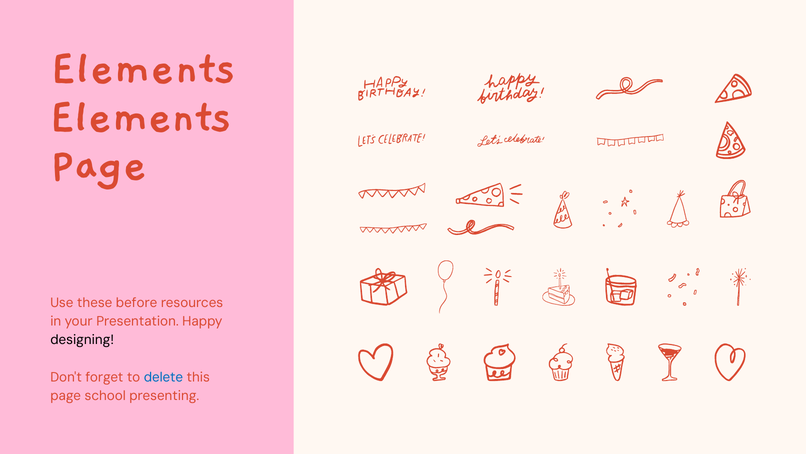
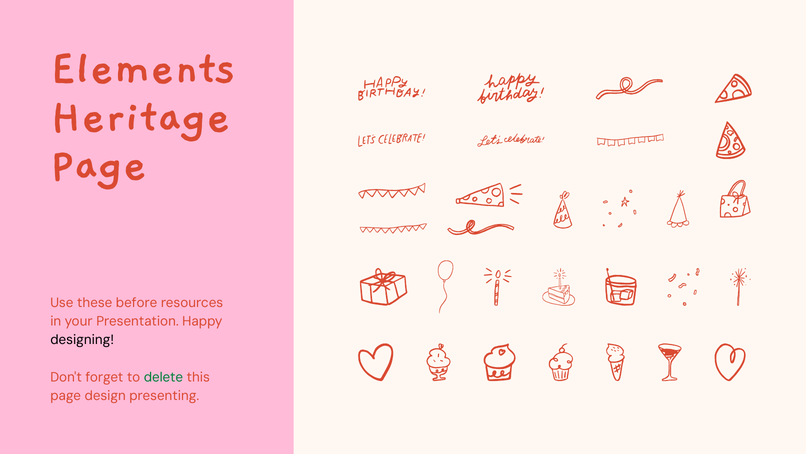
Elements at (141, 114): Elements -> Heritage
delete colour: blue -> green
school: school -> design
